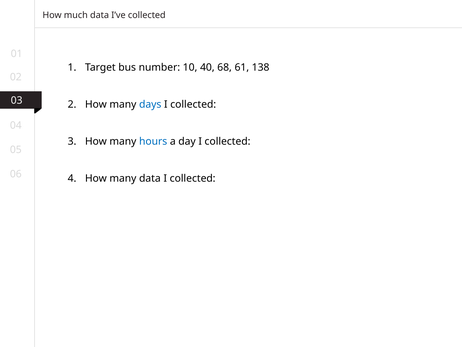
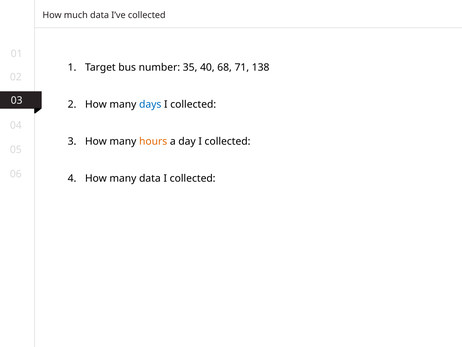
10: 10 -> 35
61: 61 -> 71
hours colour: blue -> orange
